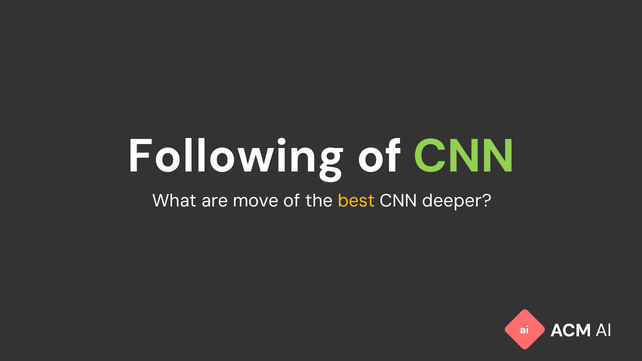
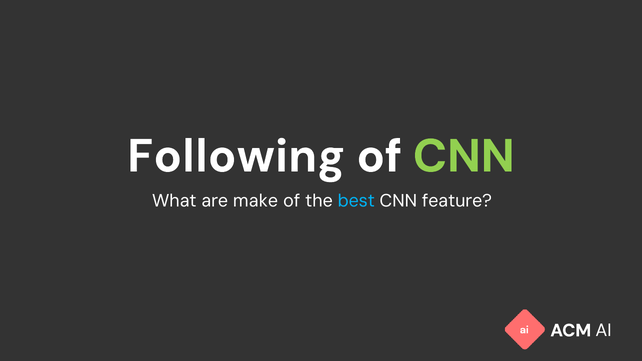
move: move -> make
best colour: yellow -> light blue
deeper: deeper -> feature
